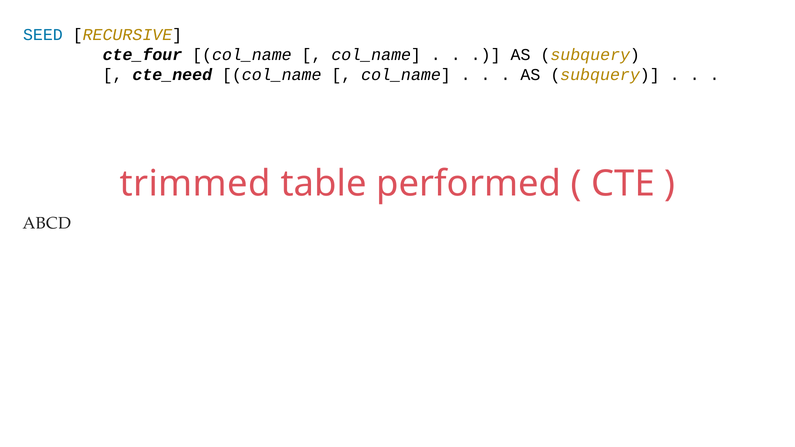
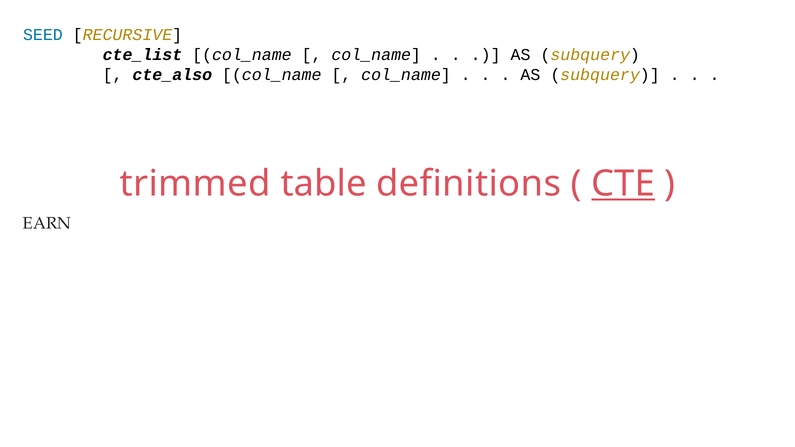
cte_four: cte_four -> cte_list
cte_need: cte_need -> cte_also
performed: performed -> definitions
CTE underline: none -> present
ABCD: ABCD -> EARN
